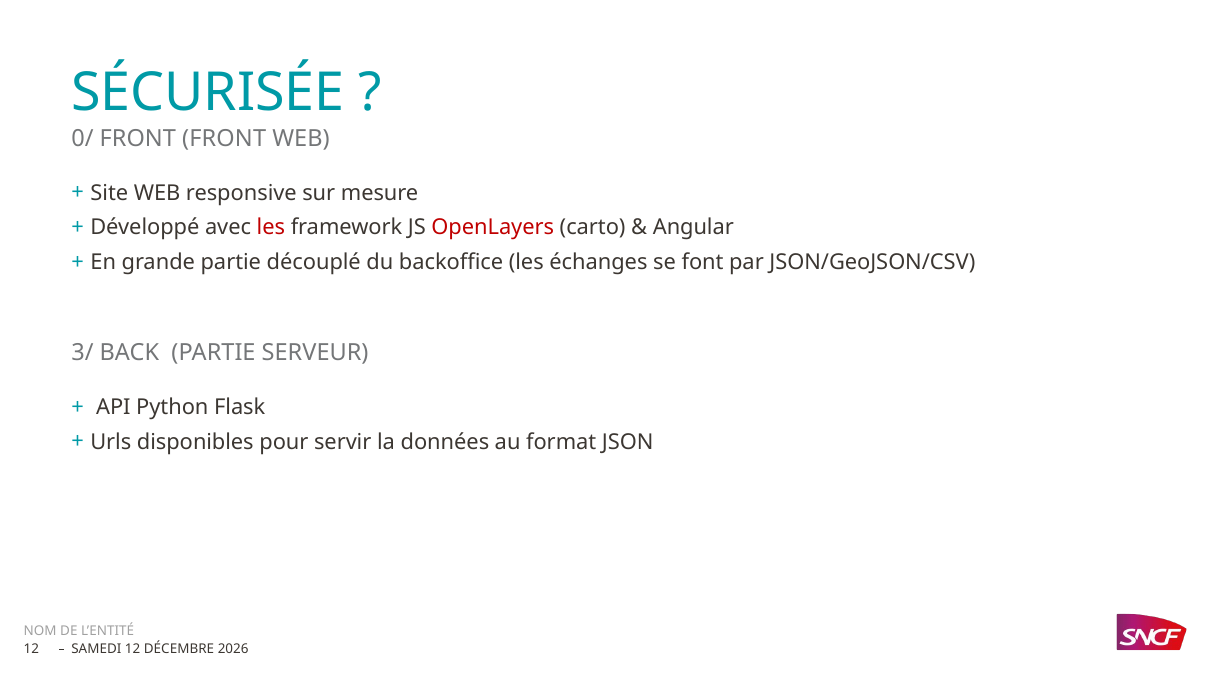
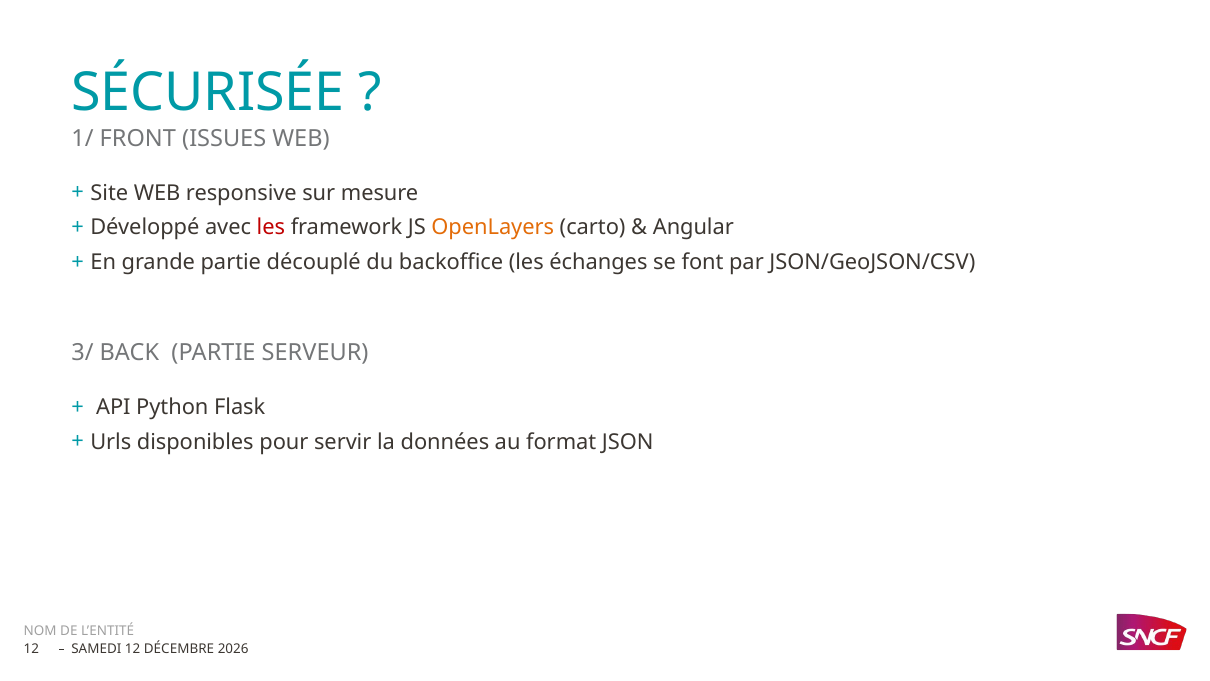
0/: 0/ -> 1/
FRONT FRONT: FRONT -> ISSUES
OpenLayers colour: red -> orange
